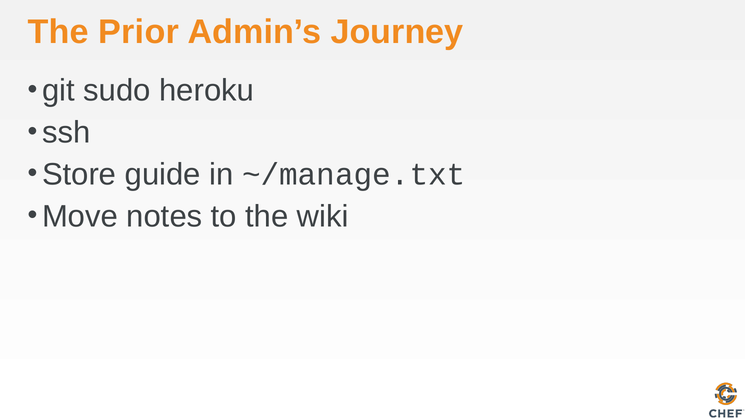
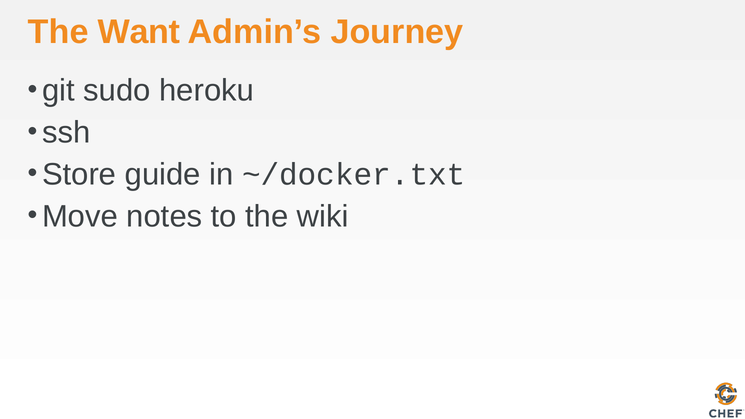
Prior: Prior -> Want
~/manage.txt: ~/manage.txt -> ~/docker.txt
